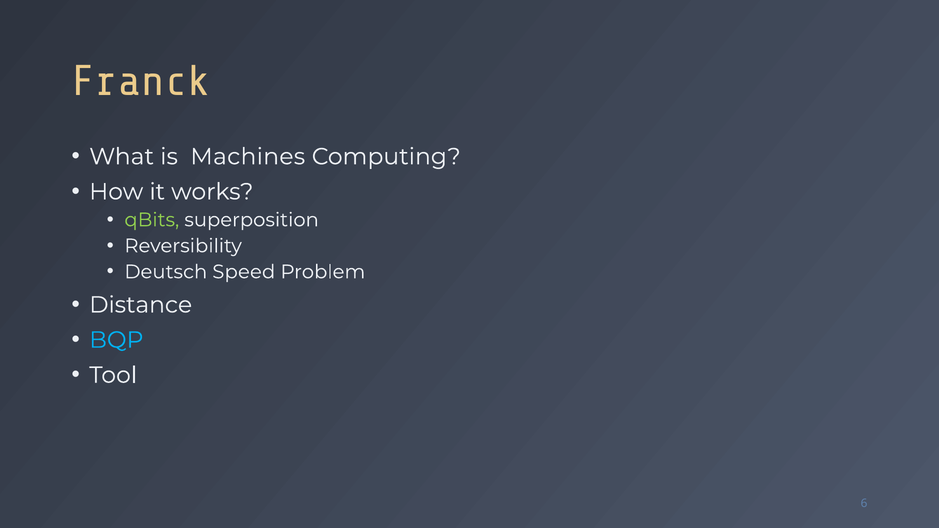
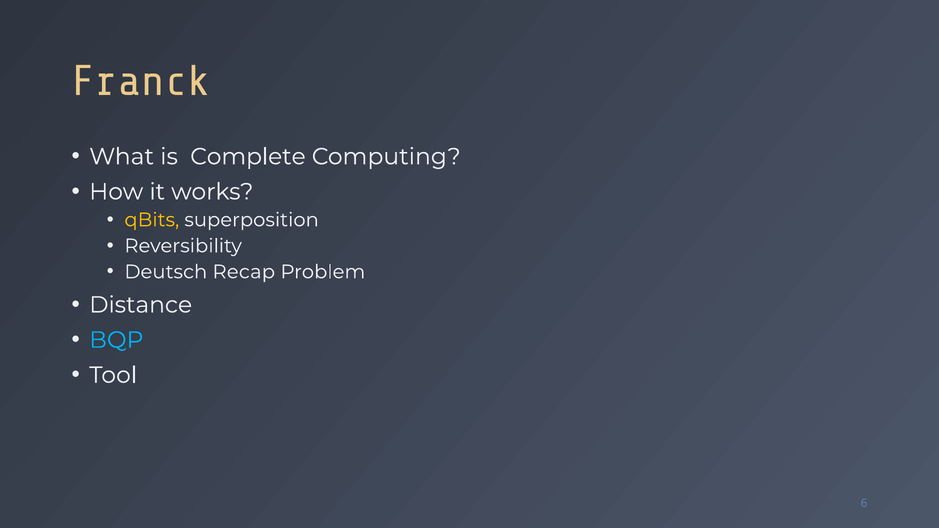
Machines: Machines -> Complete
qBits colour: light green -> yellow
Speed: Speed -> Recap
